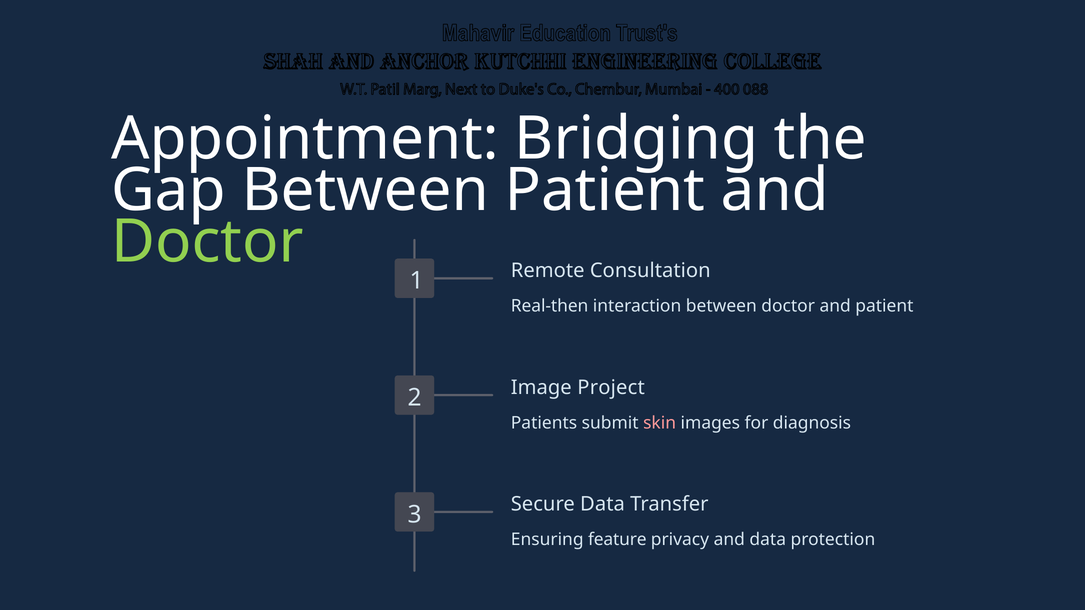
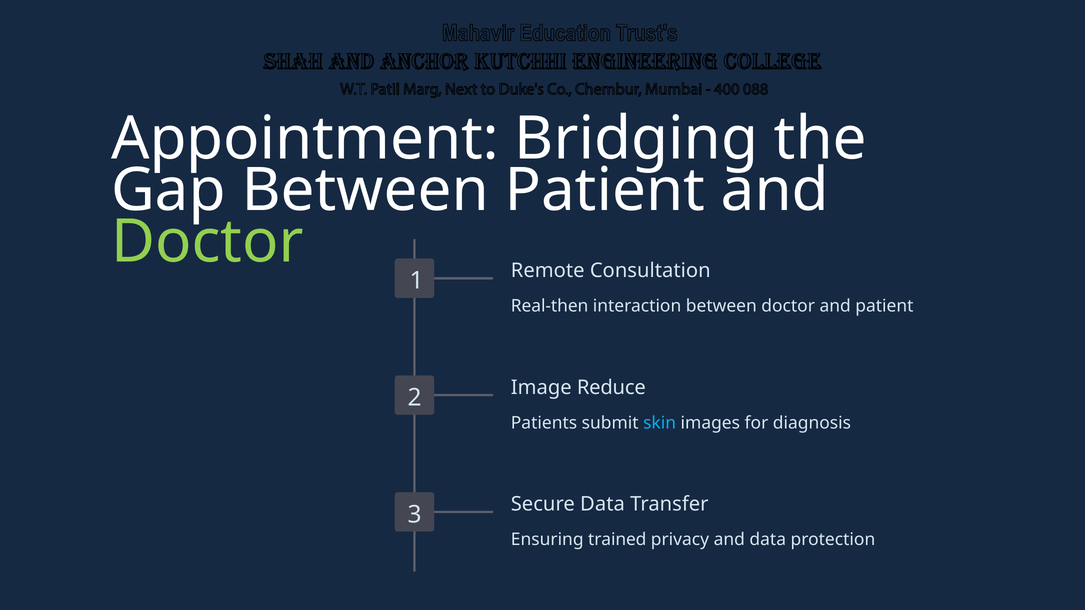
Project: Project -> Reduce
skin colour: pink -> light blue
feature: feature -> trained
